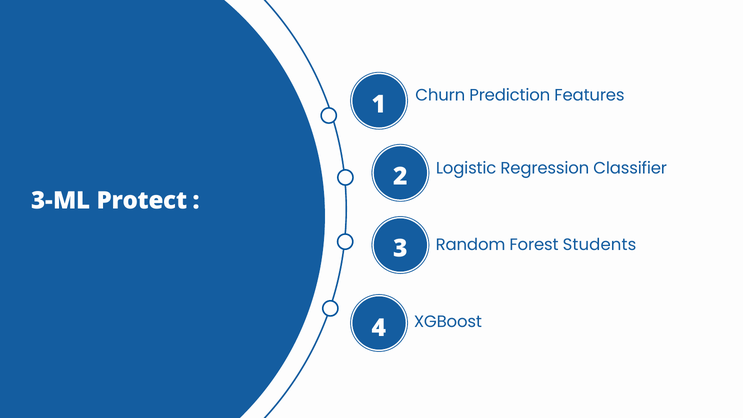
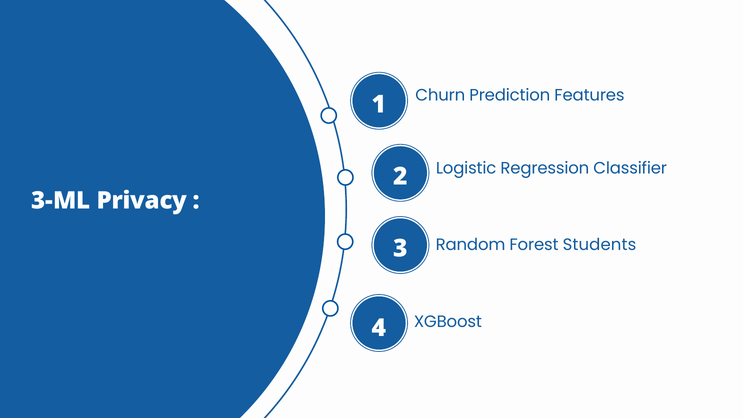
Protect: Protect -> Privacy
